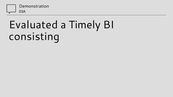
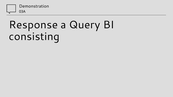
Evaluated: Evaluated -> Response
Timely: Timely -> Query
